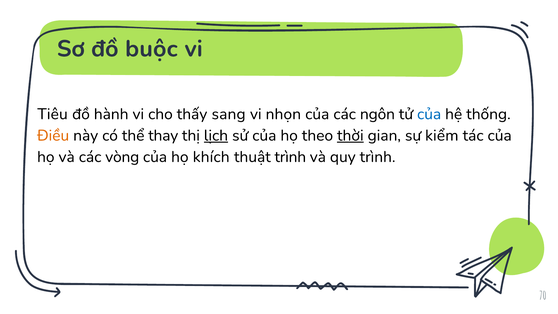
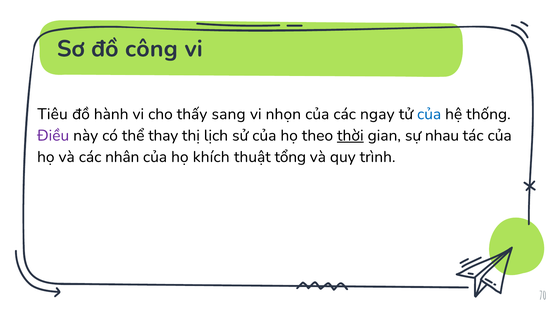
buộc: buộc -> công
ngôn: ngôn -> ngay
Điều colour: orange -> purple
lịch underline: present -> none
kiểm: kiểm -> nhau
vòng: vòng -> nhân
thuật trình: trình -> tổng
